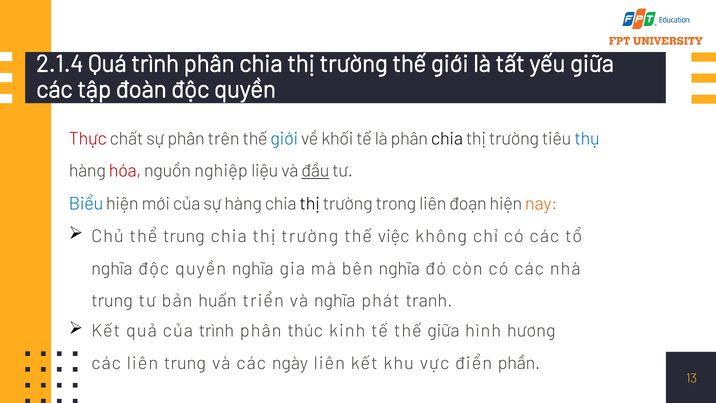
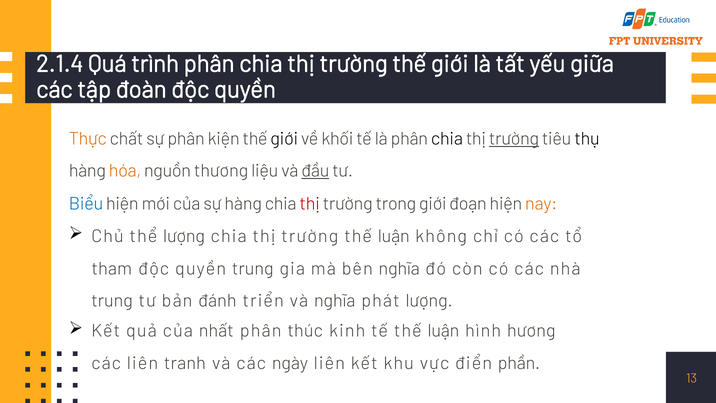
Thực colour: red -> orange
trên: trên -> kiện
giới at (284, 139) colour: blue -> black
trường at (514, 139) underline: none -> present
thụ colour: blue -> black
hóa colour: red -> orange
nghiệp: nghiệp -> thương
thị at (310, 204) colour: black -> red
trong liên: liên -> giới
thể trung: trung -> lượng
trường thế việc: việc -> luận
nghĩa at (112, 269): nghĩa -> tham
quyền nghĩa: nghĩa -> trung
huấn: huấn -> đánh
phát tranh: tranh -> lượng
của trình: trình -> nhất
tế thế giữa: giữa -> luận
liên trung: trung -> tranh
